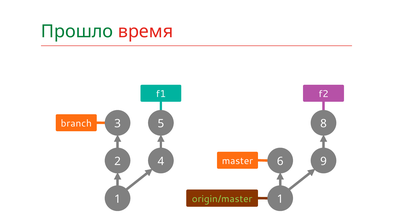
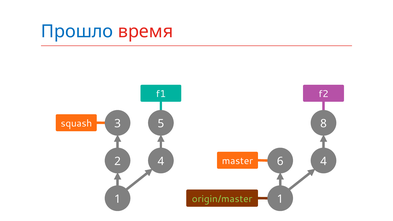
Прошло colour: green -> blue
branch: branch -> squash
master 9: 9 -> 4
